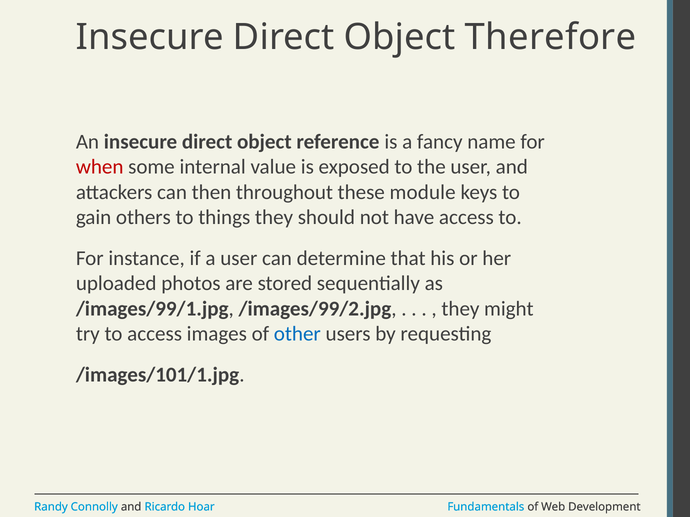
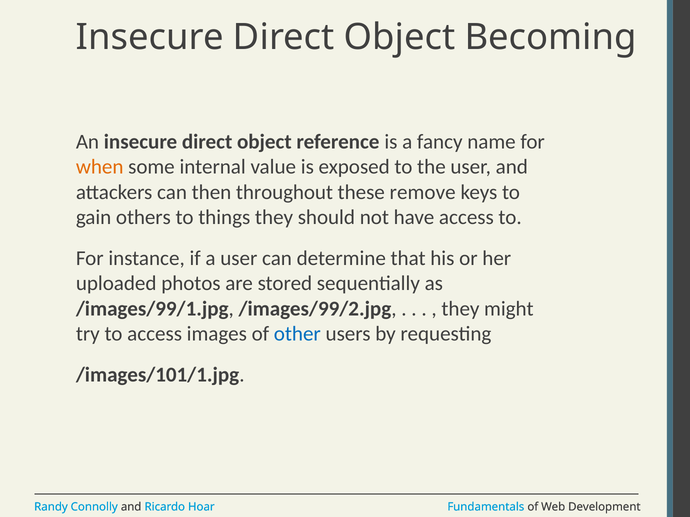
Therefore: Therefore -> Becoming
when colour: red -> orange
module: module -> remove
